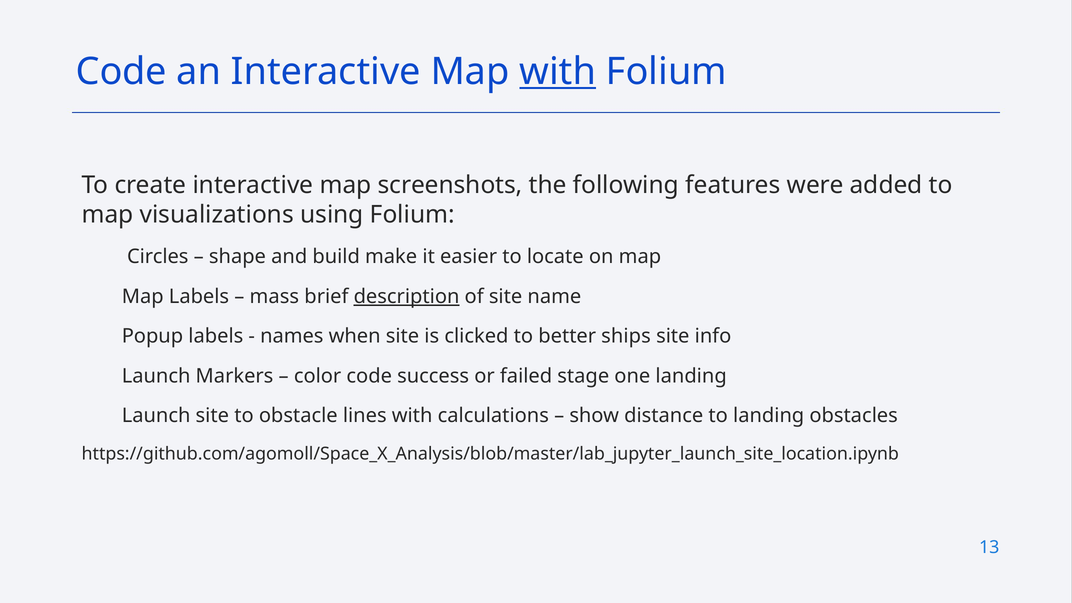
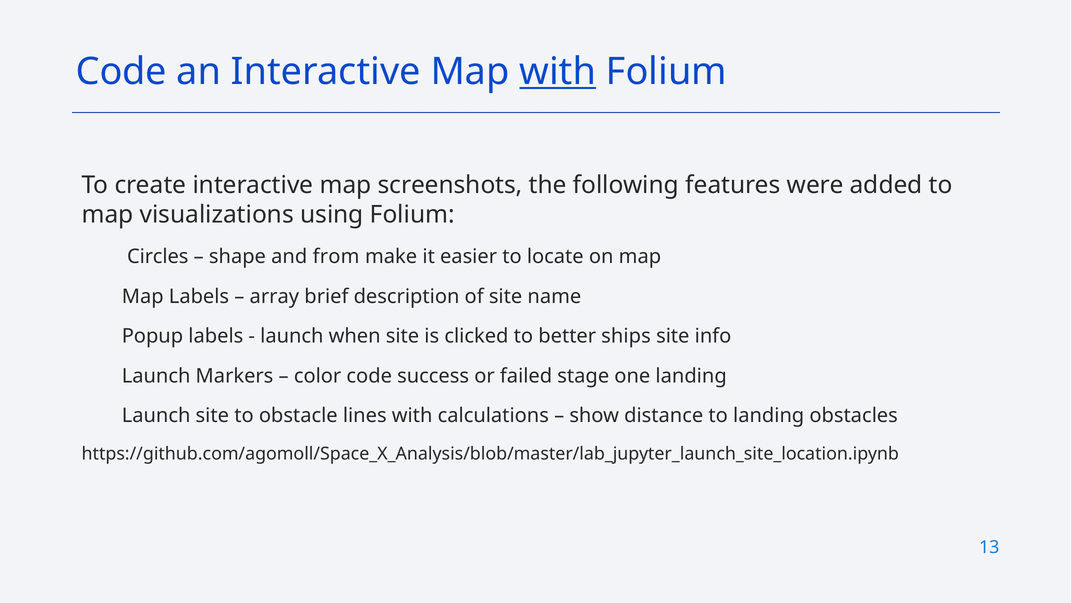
build: build -> from
mass: mass -> array
description underline: present -> none
names at (292, 336): names -> launch
